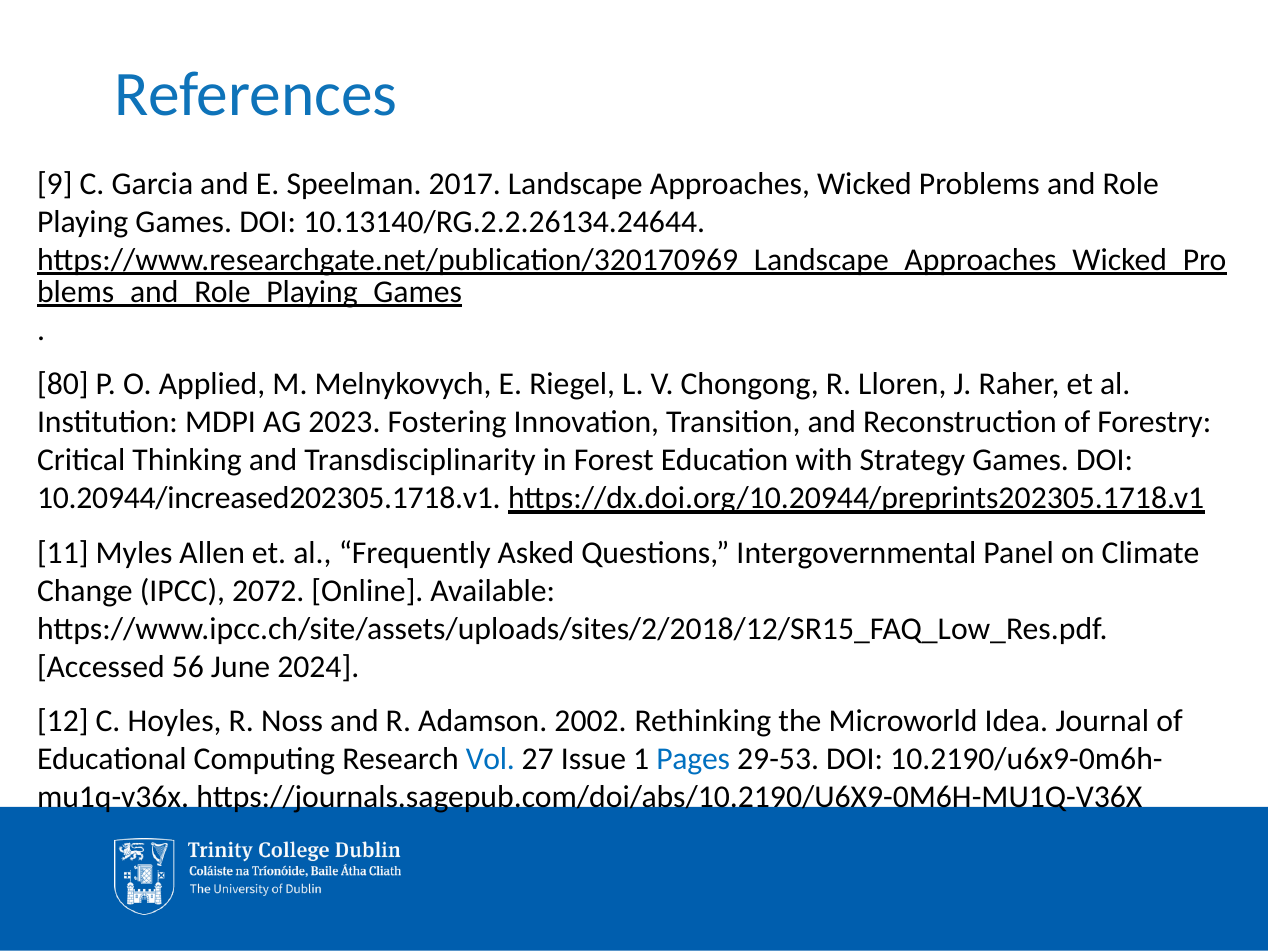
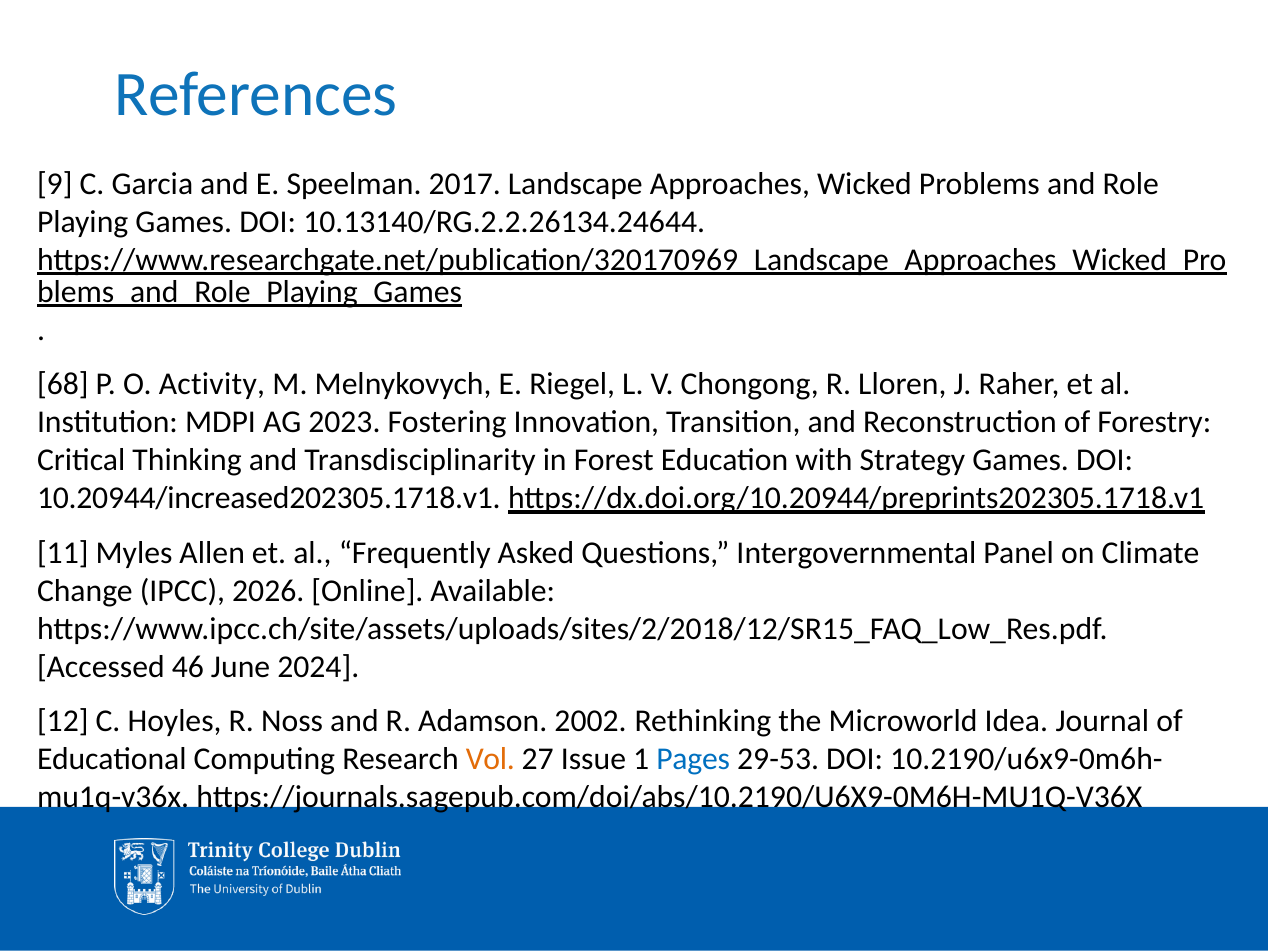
80: 80 -> 68
Applied: Applied -> Activity
2072: 2072 -> 2026
56: 56 -> 46
Vol colour: blue -> orange
